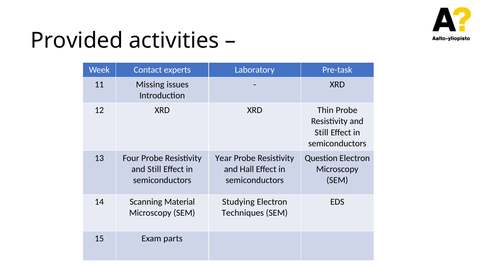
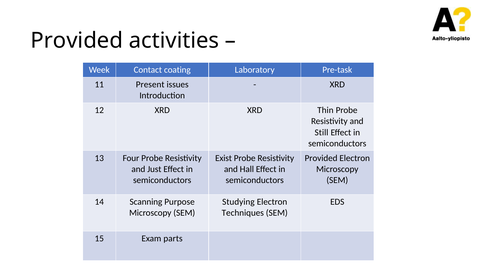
experts: experts -> coating
Missing: Missing -> Present
Year: Year -> Exist
Question at (321, 158): Question -> Provided
Still at (154, 169): Still -> Just
Material: Material -> Purpose
